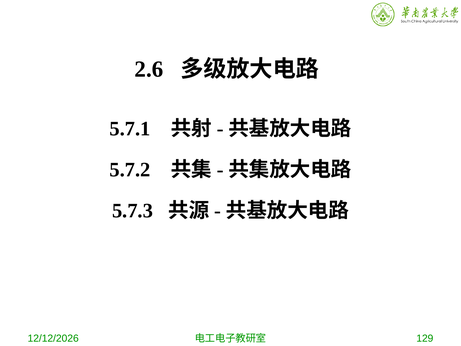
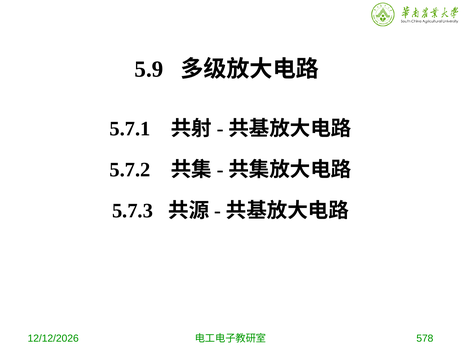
2.6: 2.6 -> 5.9
129: 129 -> 578
